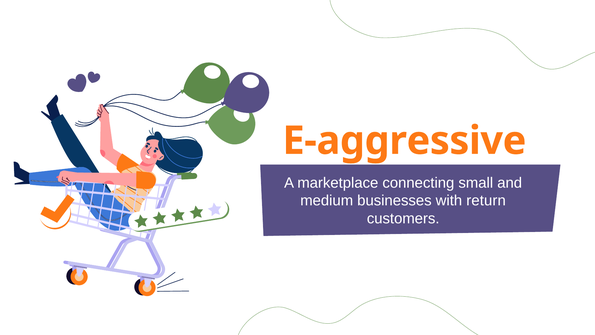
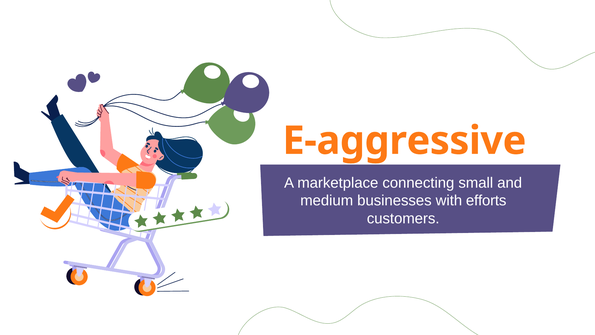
return: return -> efforts
